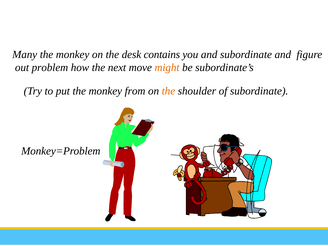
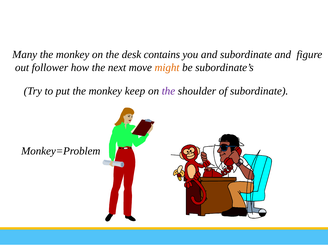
problem: problem -> follower
from: from -> keep
the at (168, 91) colour: orange -> purple
